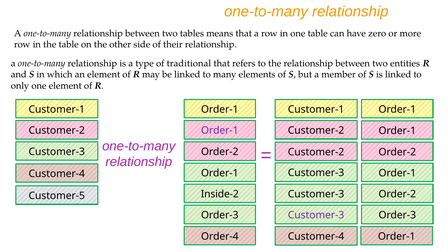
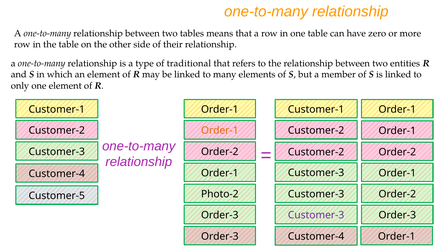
Order-1 at (220, 131) colour: purple -> orange
Inside-2: Inside-2 -> Photo-2
Order-4 at (220, 236): Order-4 -> Order-3
